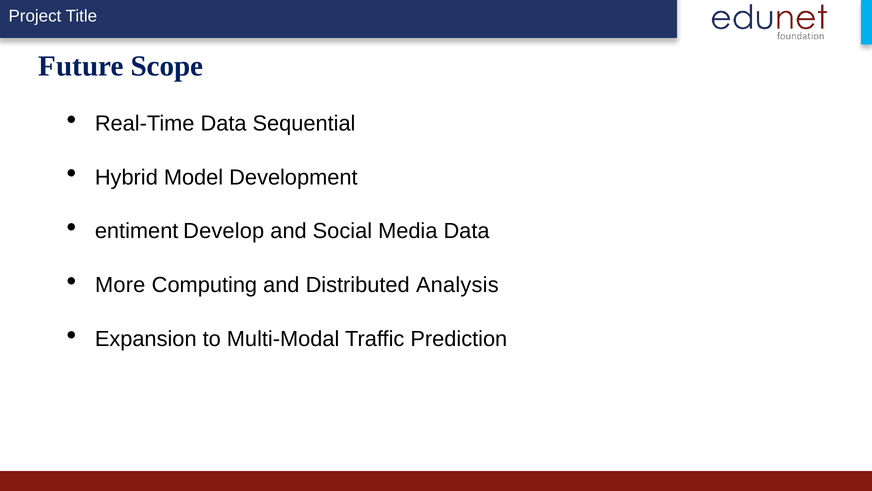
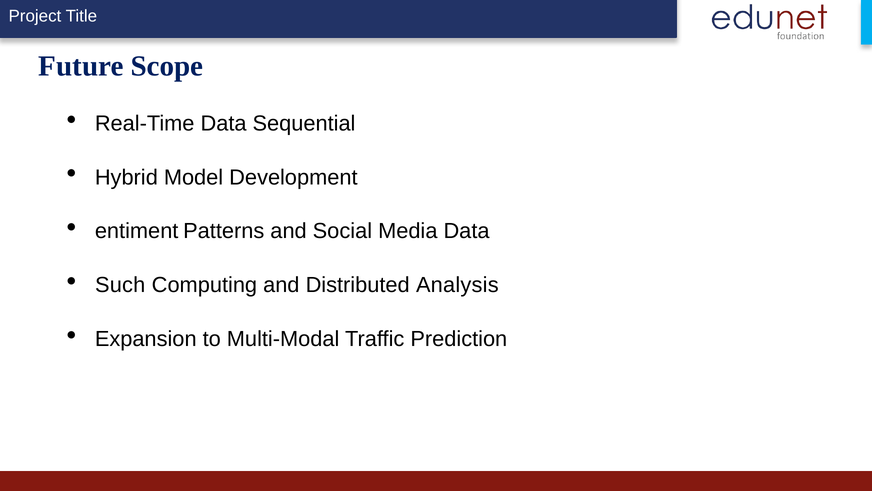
Develop: Develop -> Patterns
More: More -> Such
